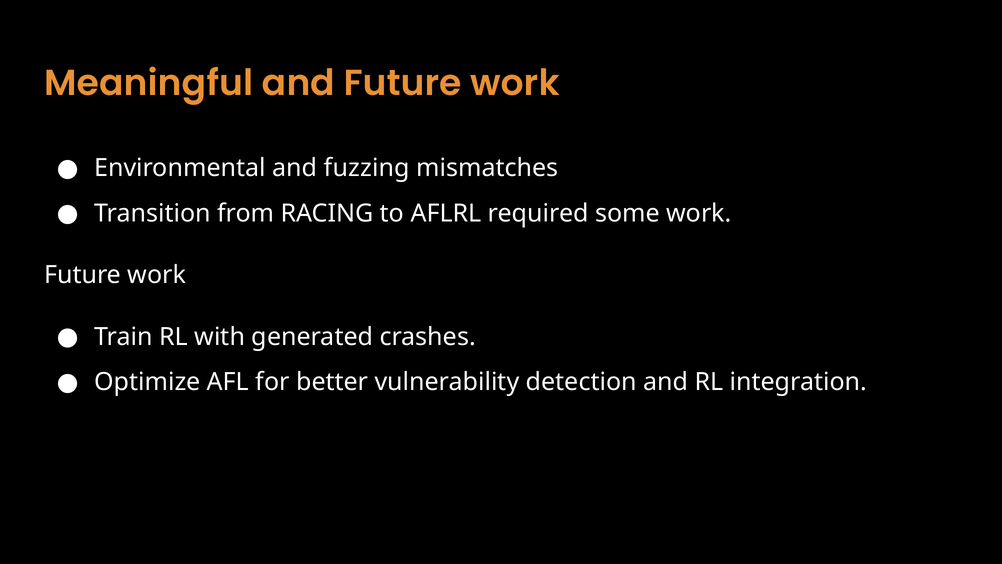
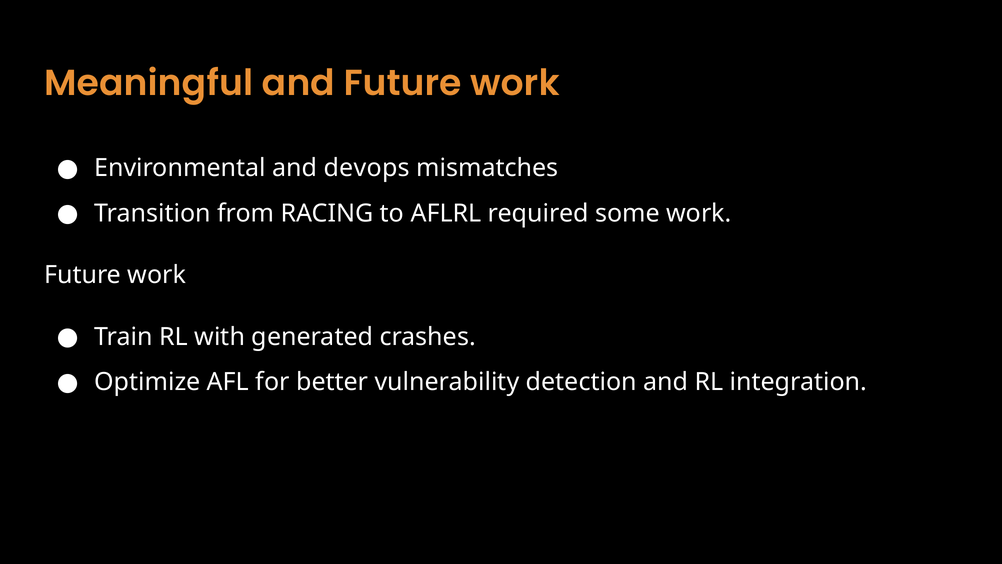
fuzzing: fuzzing -> devops
